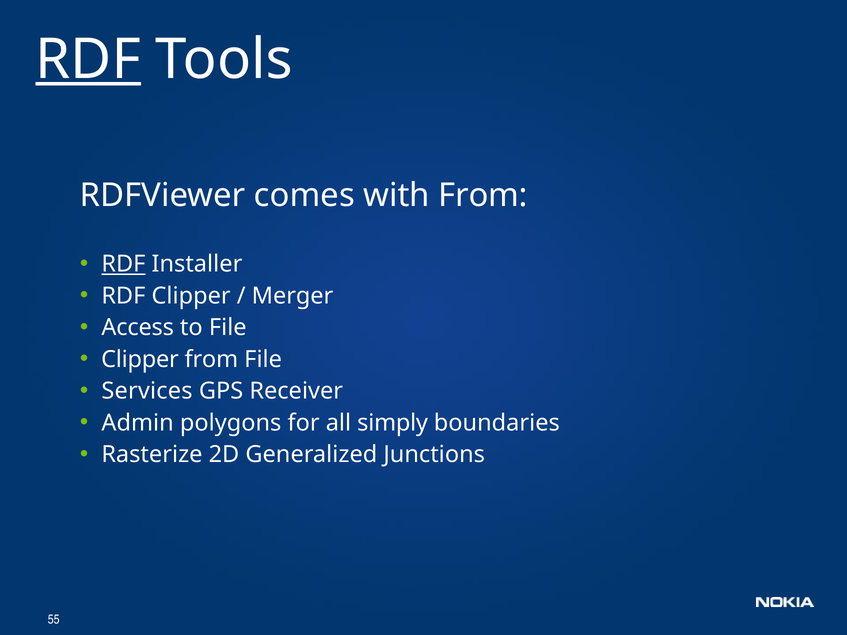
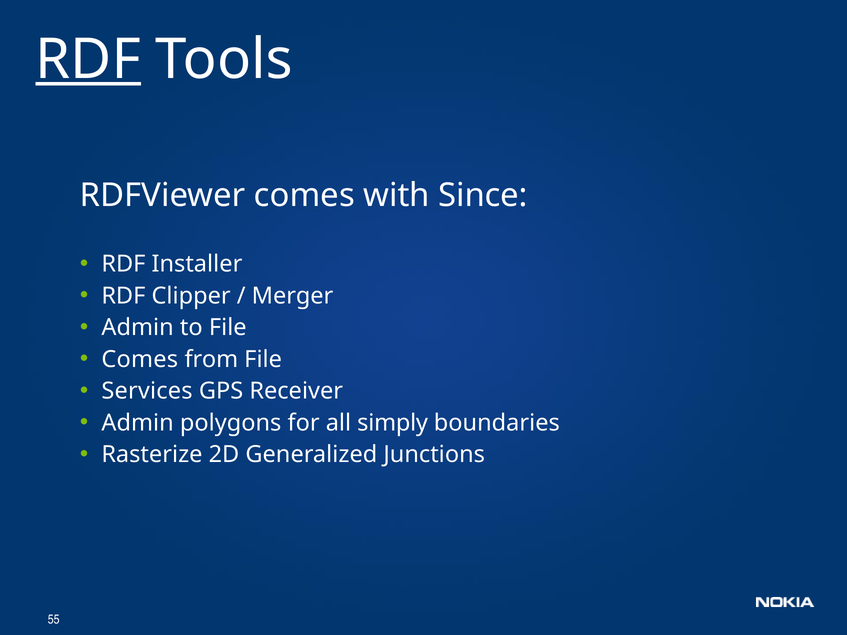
with From: From -> Since
RDF at (123, 264) underline: present -> none
Access at (138, 328): Access -> Admin
Clipper at (140, 360): Clipper -> Comes
